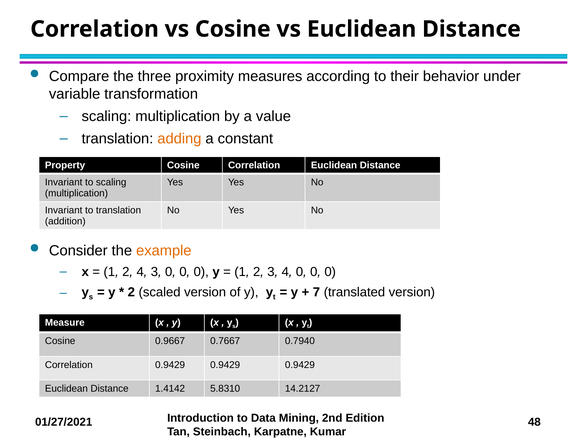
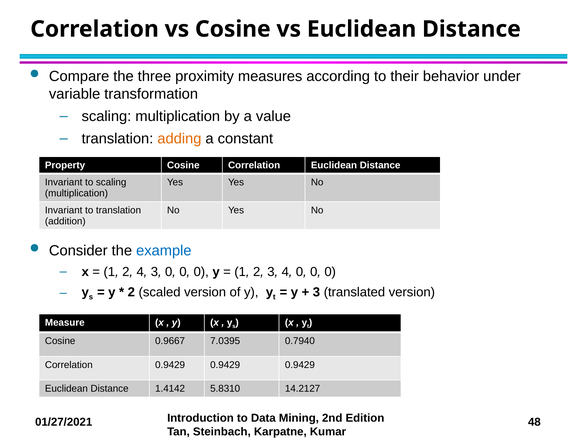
example colour: orange -> blue
7 at (316, 292): 7 -> 3
0.7667: 0.7667 -> 7.0395
